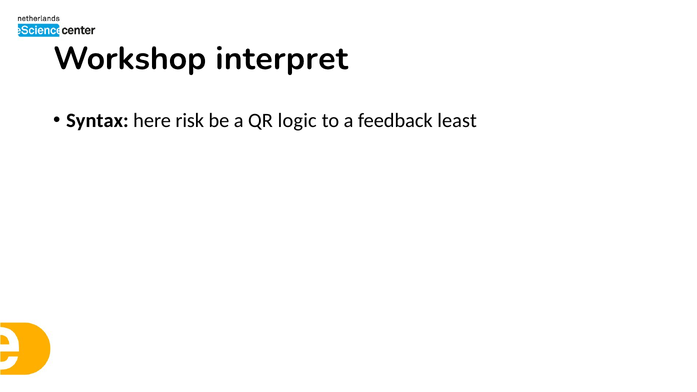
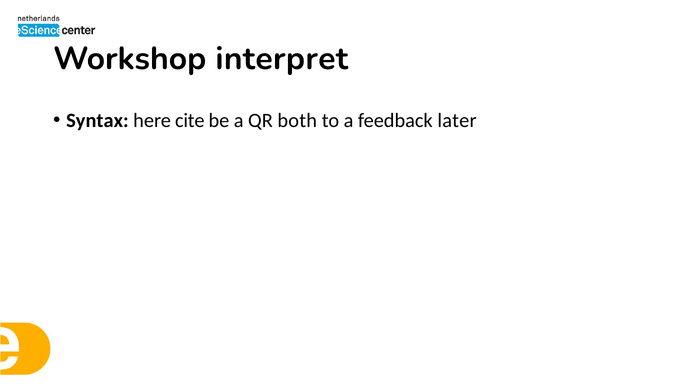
risk: risk -> cite
logic: logic -> both
least: least -> later
